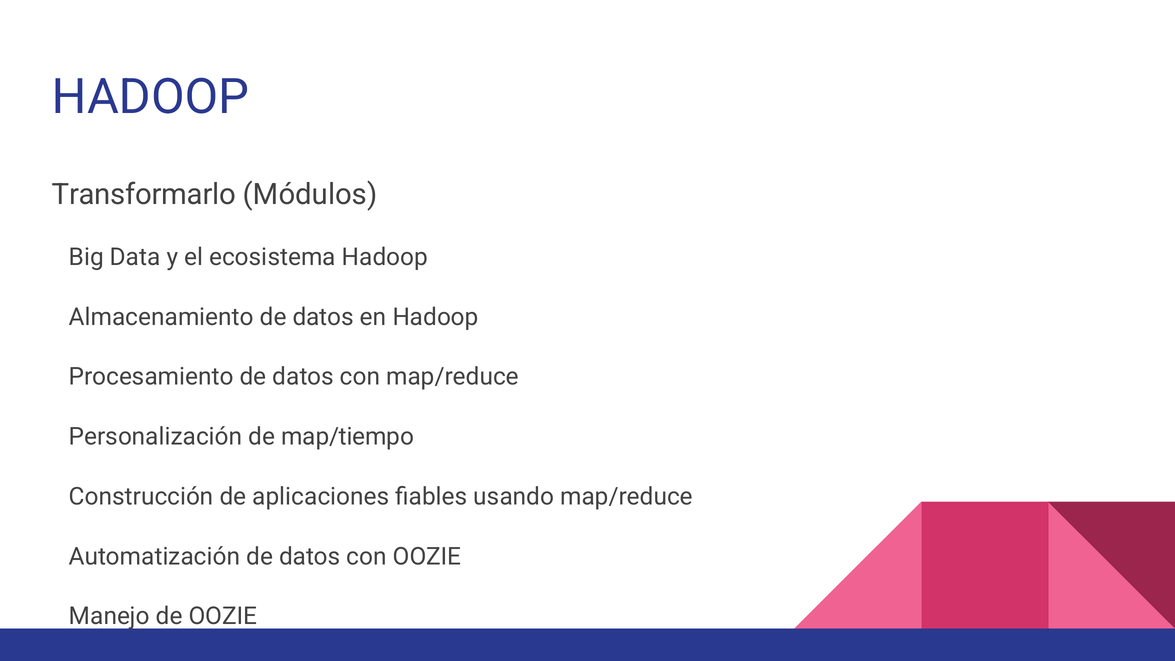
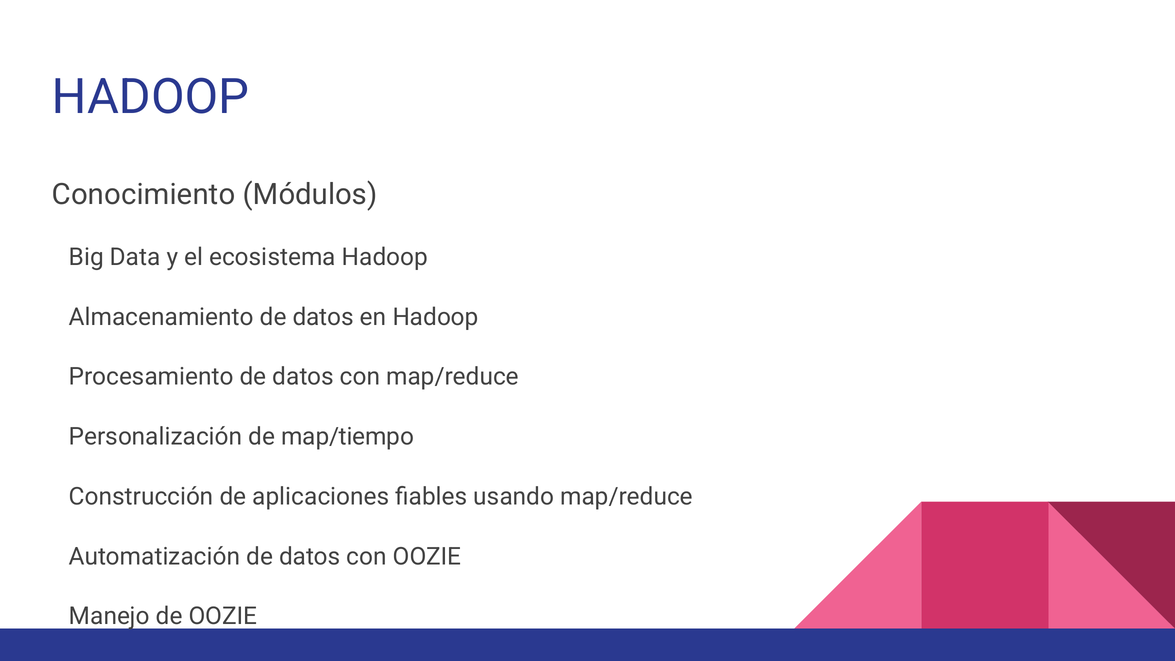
Transformarlo: Transformarlo -> Conocimiento
